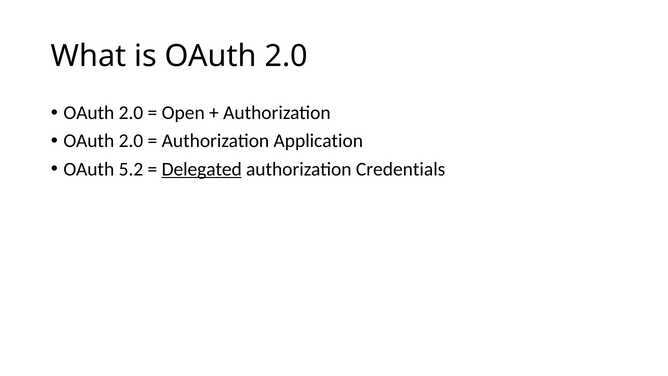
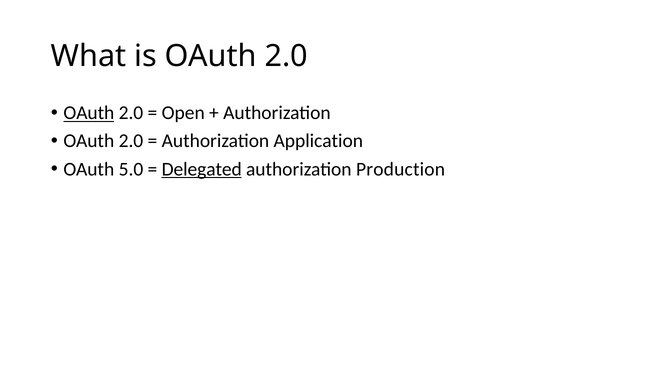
OAuth at (89, 113) underline: none -> present
5.2: 5.2 -> 5.0
Credentials: Credentials -> Production
